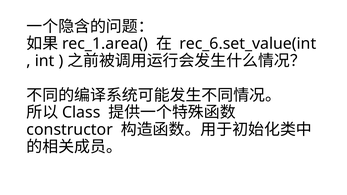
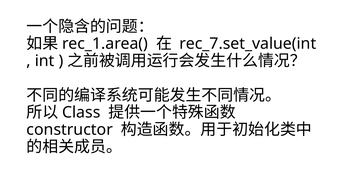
rec_6.set_value(int: rec_6.set_value(int -> rec_7.set_value(int
